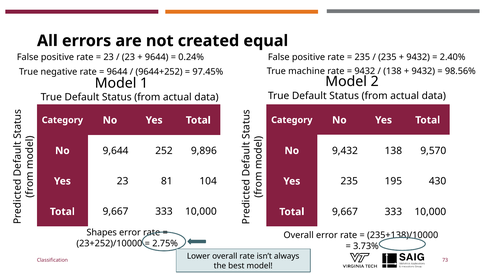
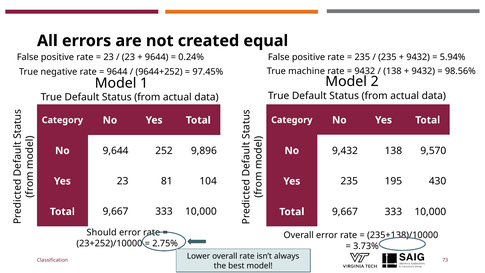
2.40%: 2.40% -> 5.94%
Shapes: Shapes -> Should
